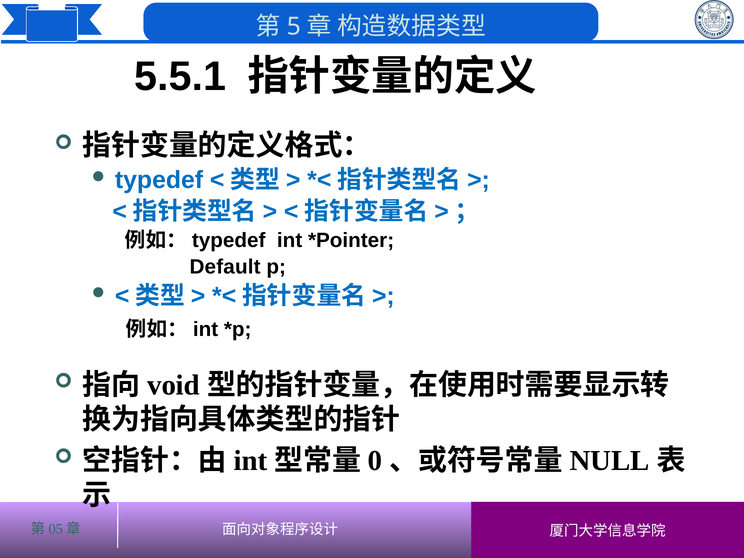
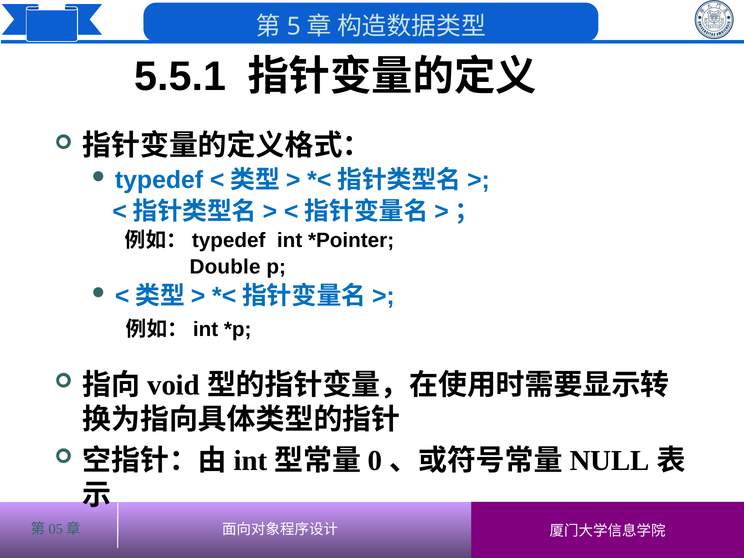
Default: Default -> Double
